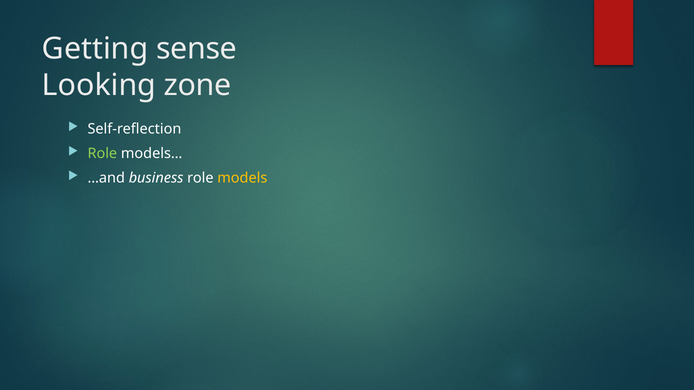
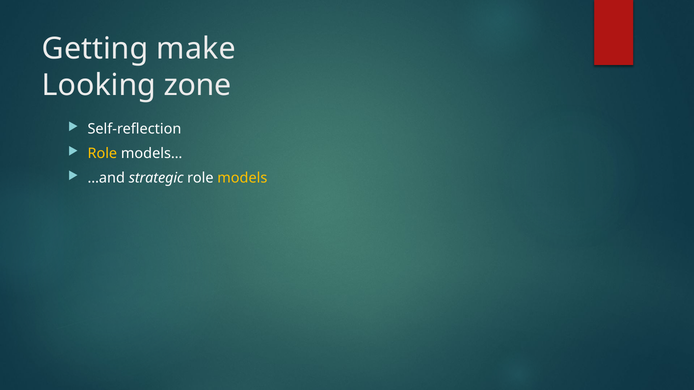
sense: sense -> make
Role at (102, 154) colour: light green -> yellow
business: business -> strategic
